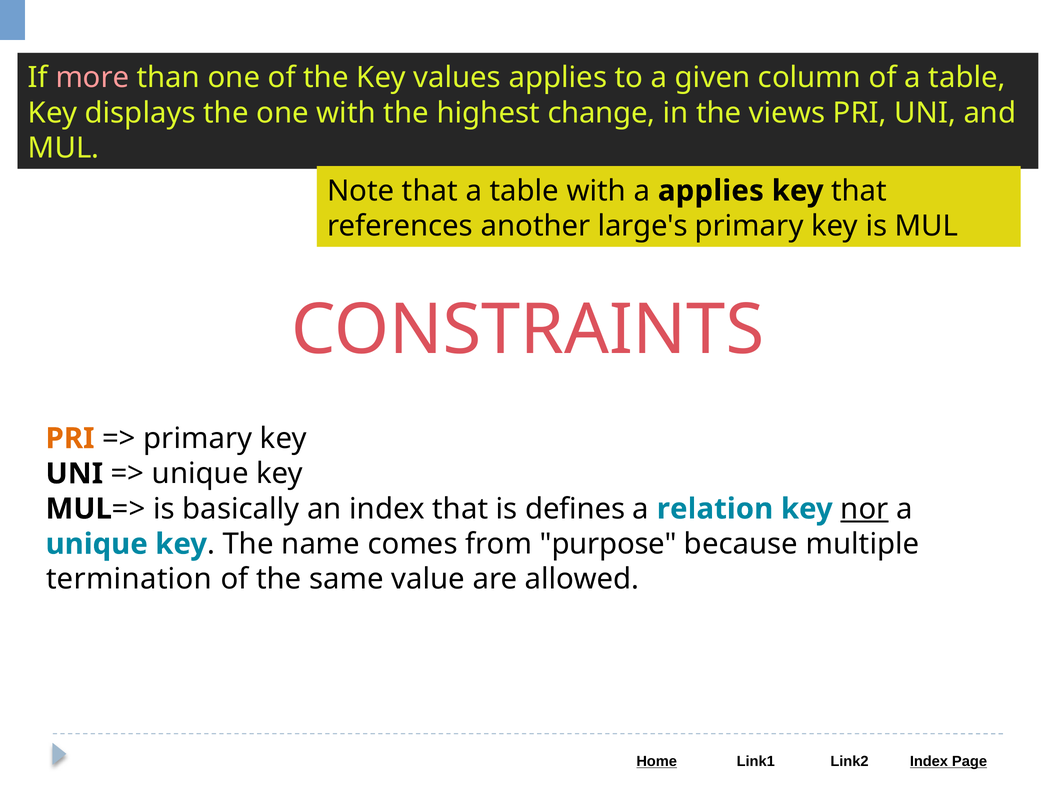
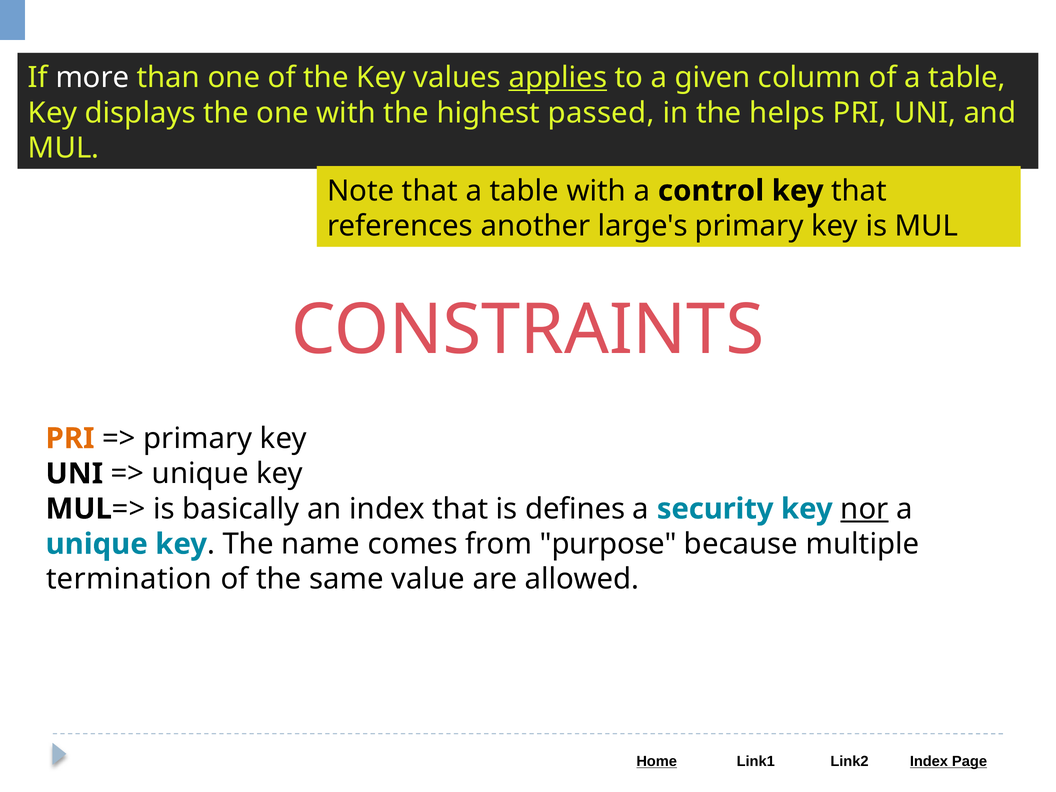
more colour: pink -> white
applies at (558, 78) underline: none -> present
change: change -> passed
views: views -> helps
a applies: applies -> control
relation: relation -> security
